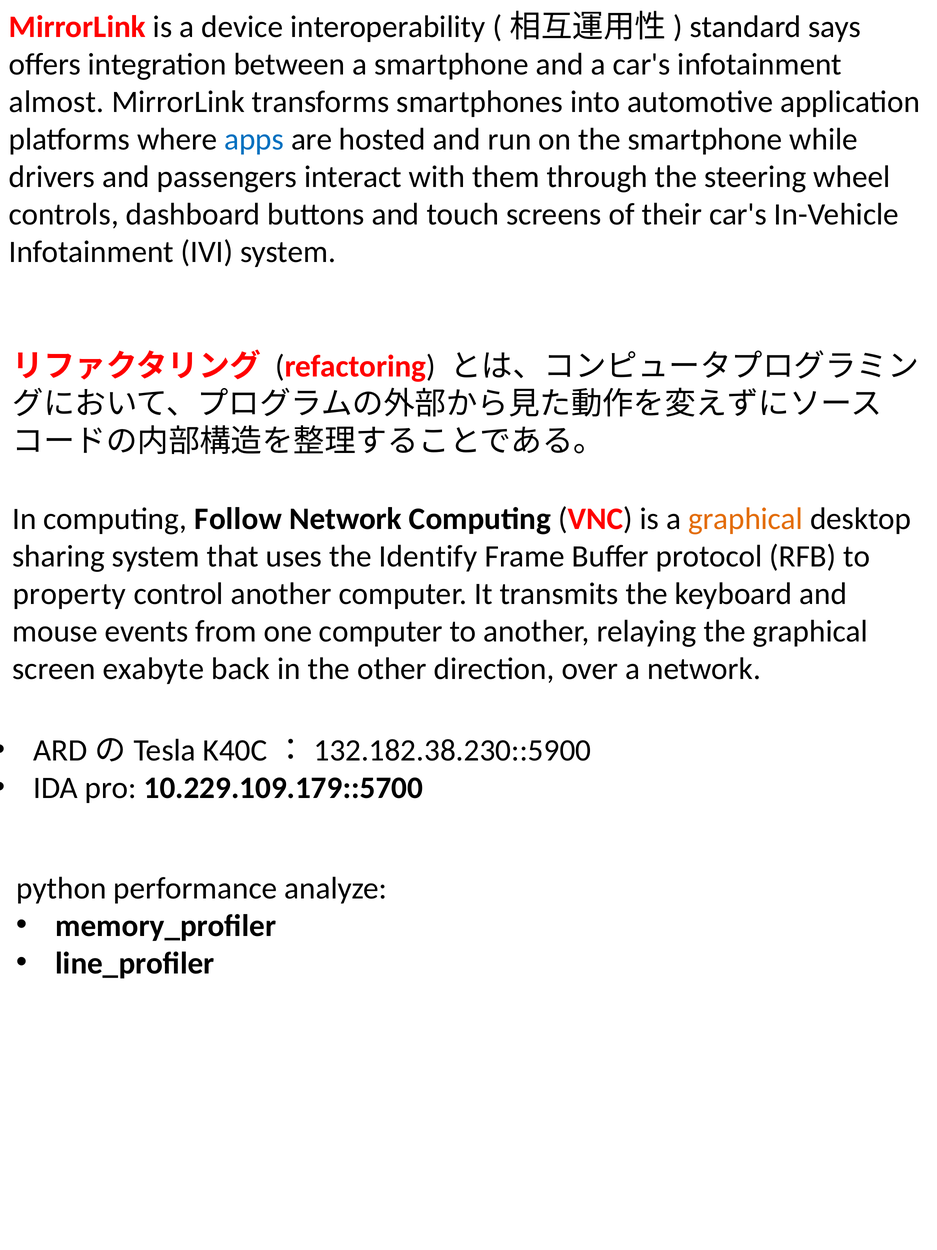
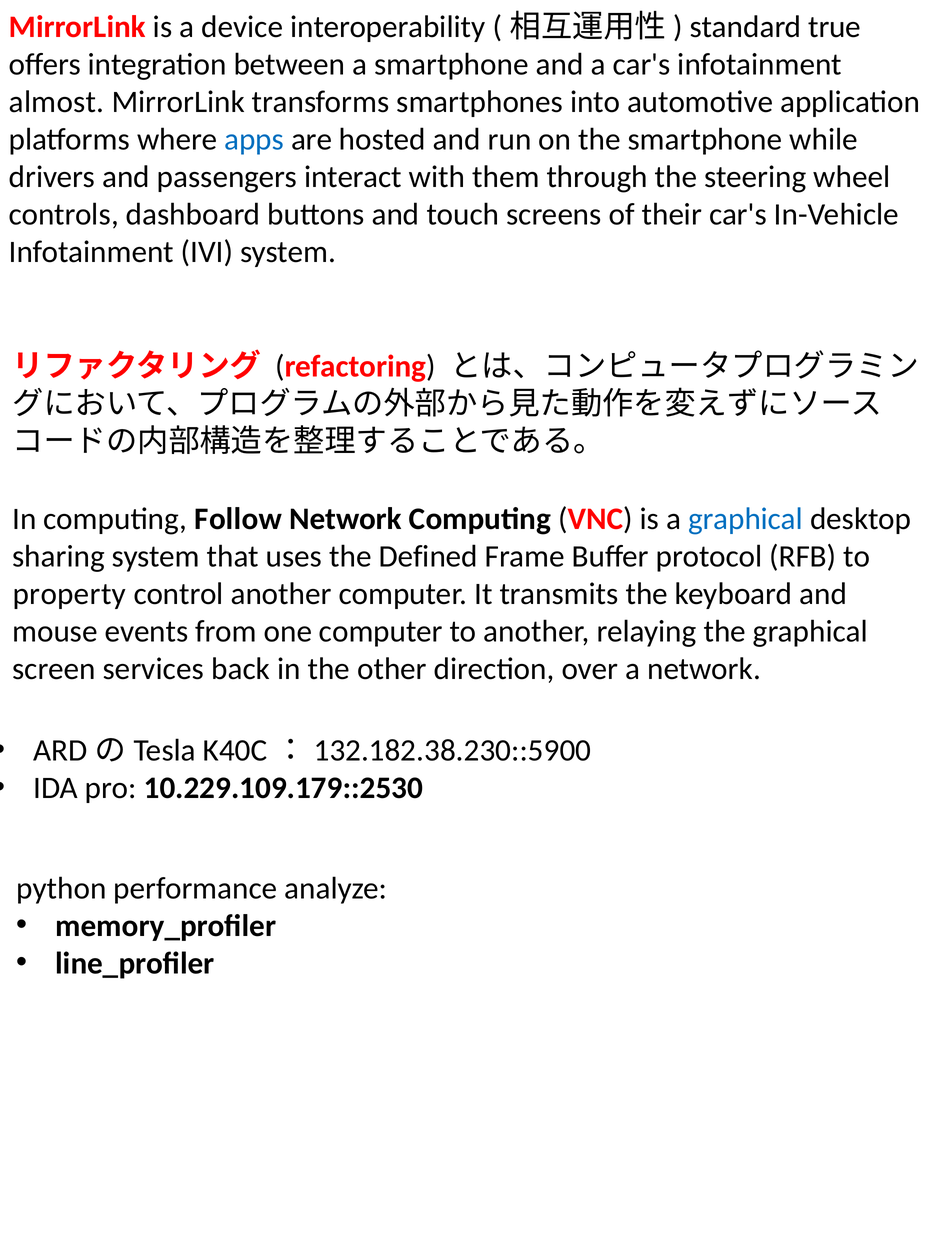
says: says -> true
graphical at (746, 519) colour: orange -> blue
Identify: Identify -> Defined
exabyte: exabyte -> services
10.229.109.179::5700: 10.229.109.179::5700 -> 10.229.109.179::2530
